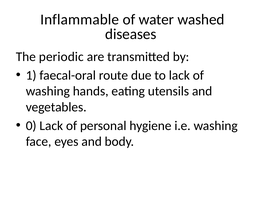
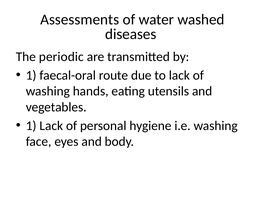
Inflammable: Inflammable -> Assessments
0 at (31, 125): 0 -> 1
